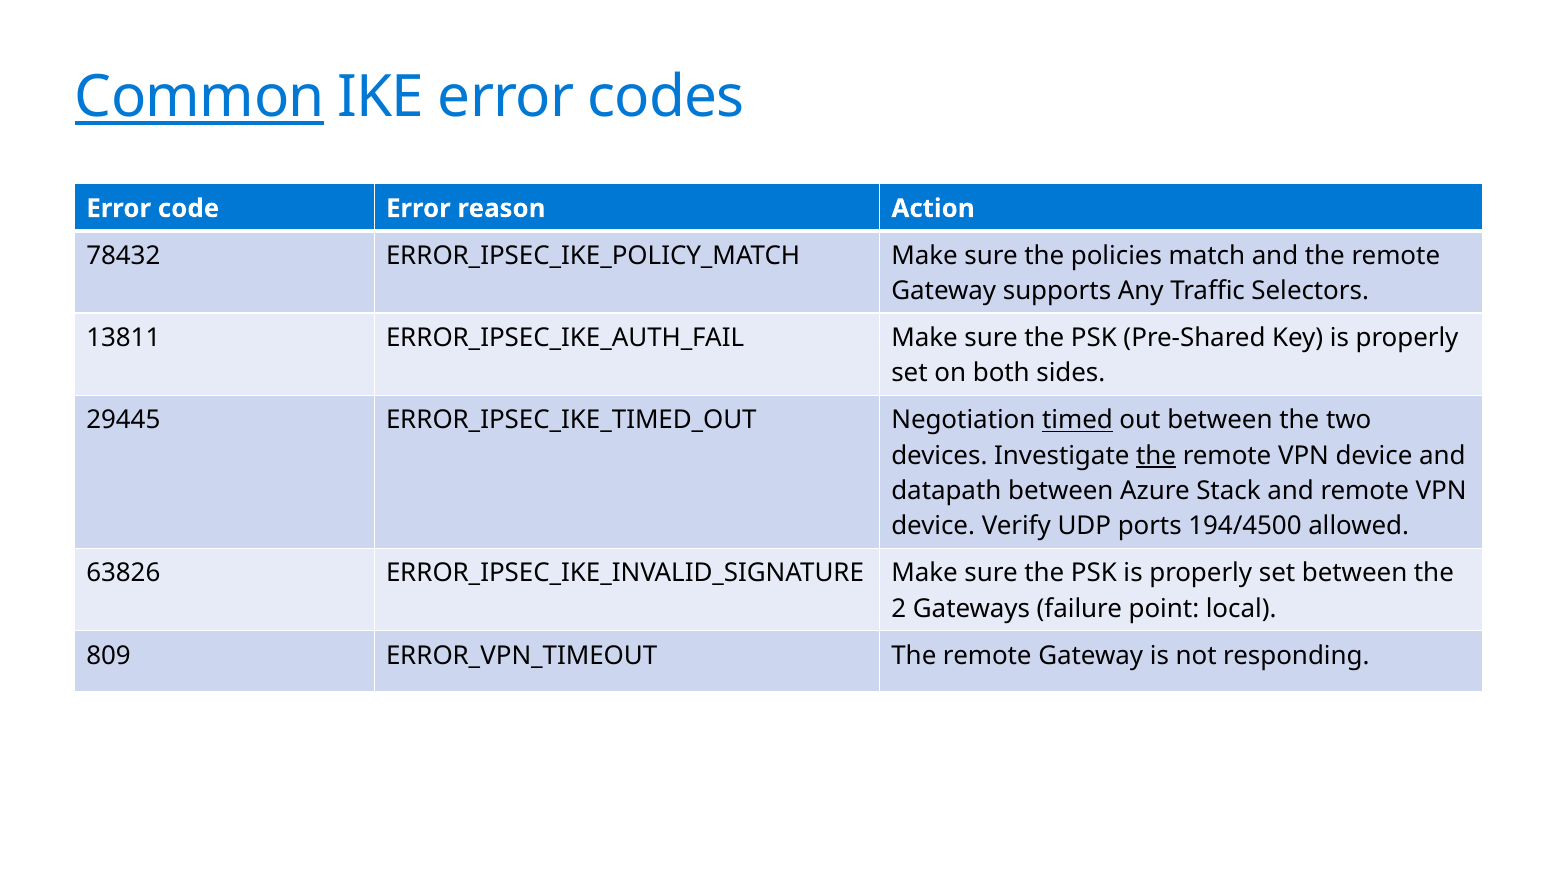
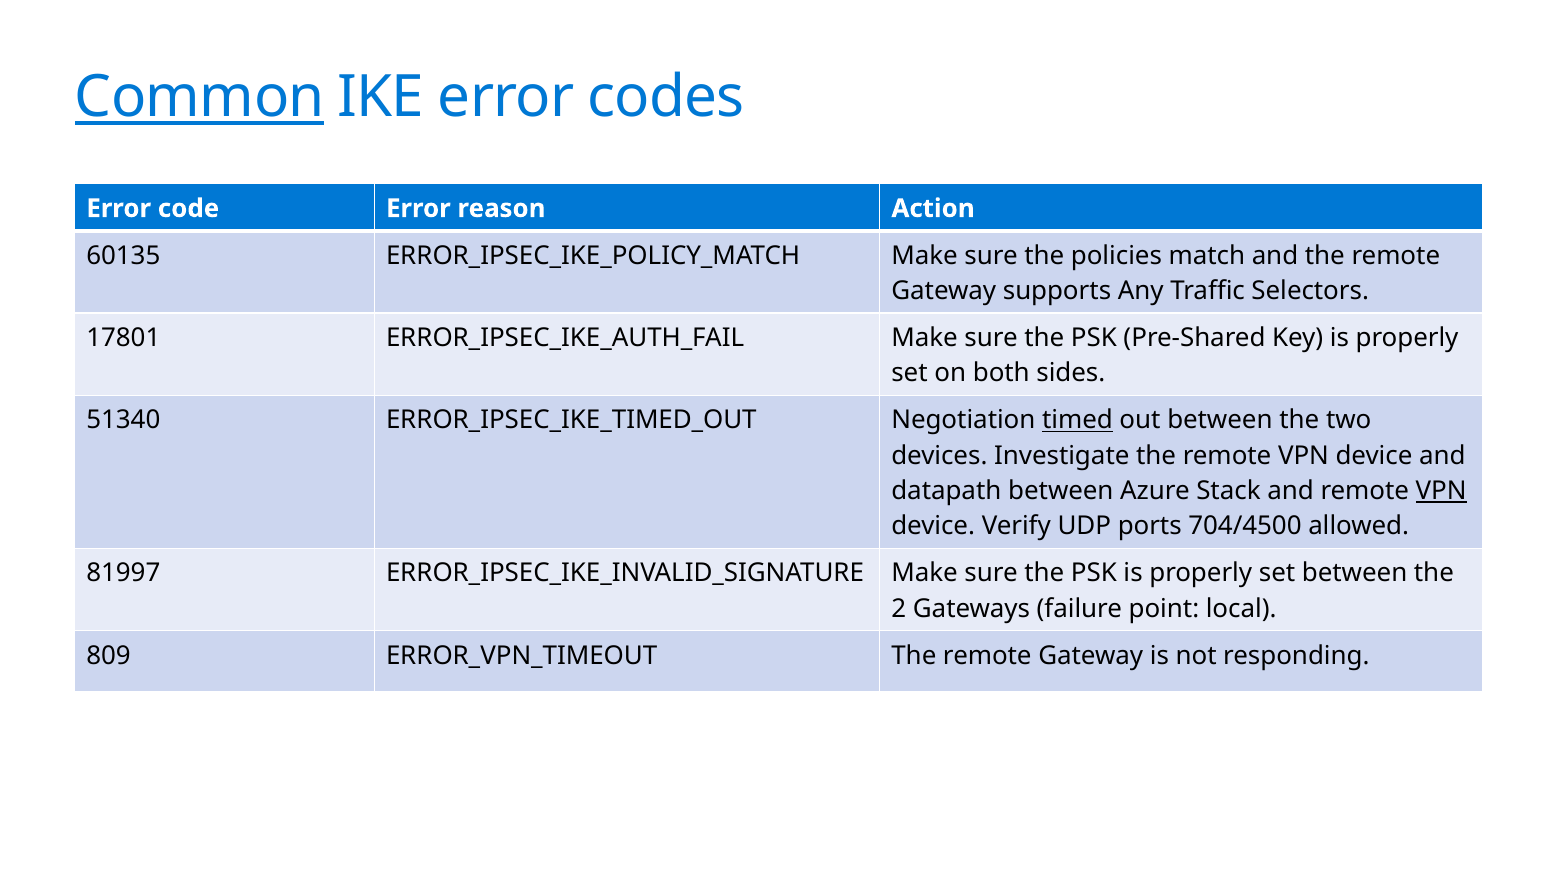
78432: 78432 -> 60135
13811: 13811 -> 17801
29445: 29445 -> 51340
the at (1156, 455) underline: present -> none
VPN at (1441, 491) underline: none -> present
194/4500: 194/4500 -> 704/4500
63826: 63826 -> 81997
